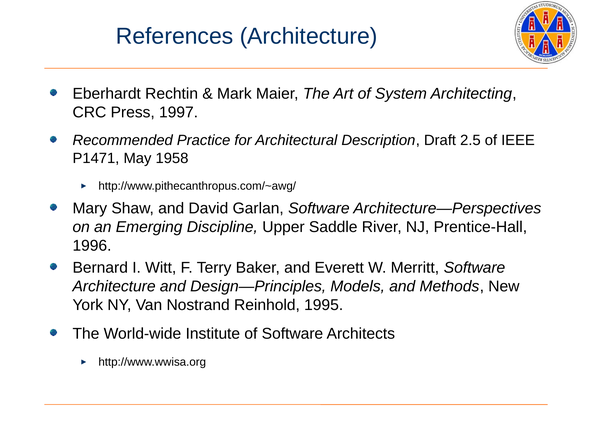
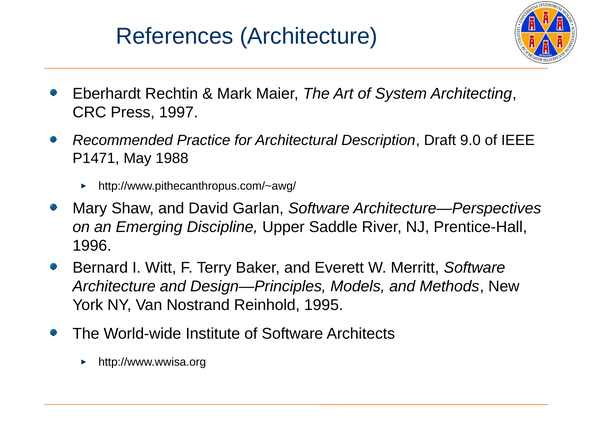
2.5: 2.5 -> 9.0
1958: 1958 -> 1988
